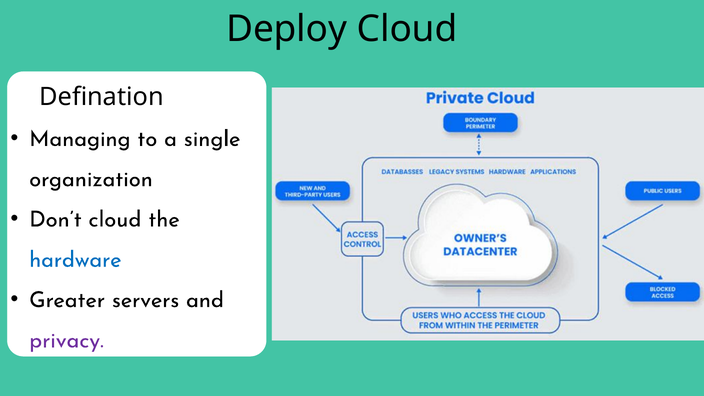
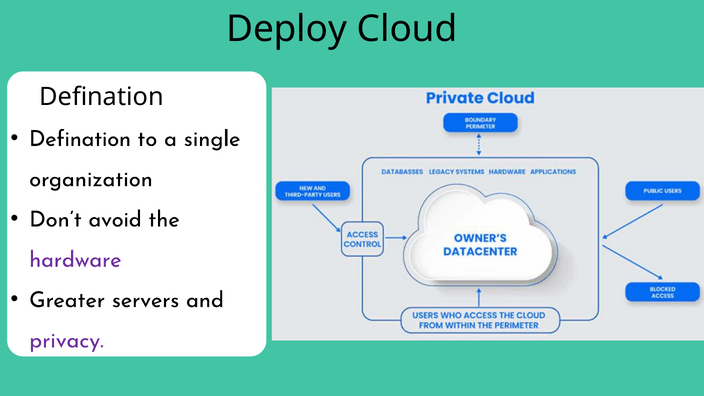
Managing at (80, 139): Managing -> Defination
Don’t cloud: cloud -> avoid
hardware colour: blue -> purple
